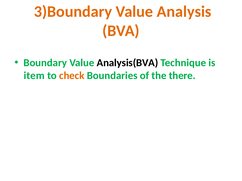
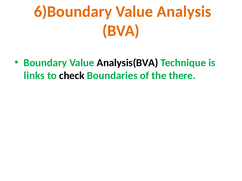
3)Boundary: 3)Boundary -> 6)Boundary
item: item -> links
check colour: orange -> black
